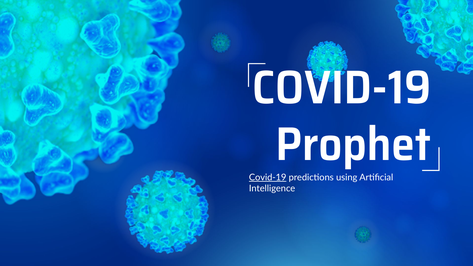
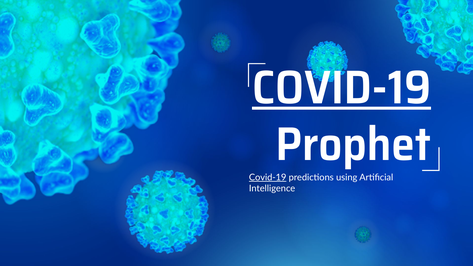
COVID-19 at (342, 88) underline: none -> present
